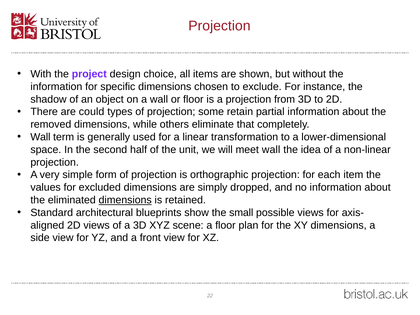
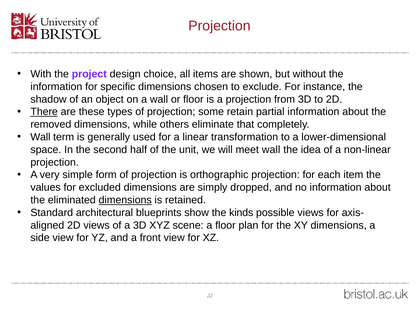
There underline: none -> present
could: could -> these
small: small -> kinds
